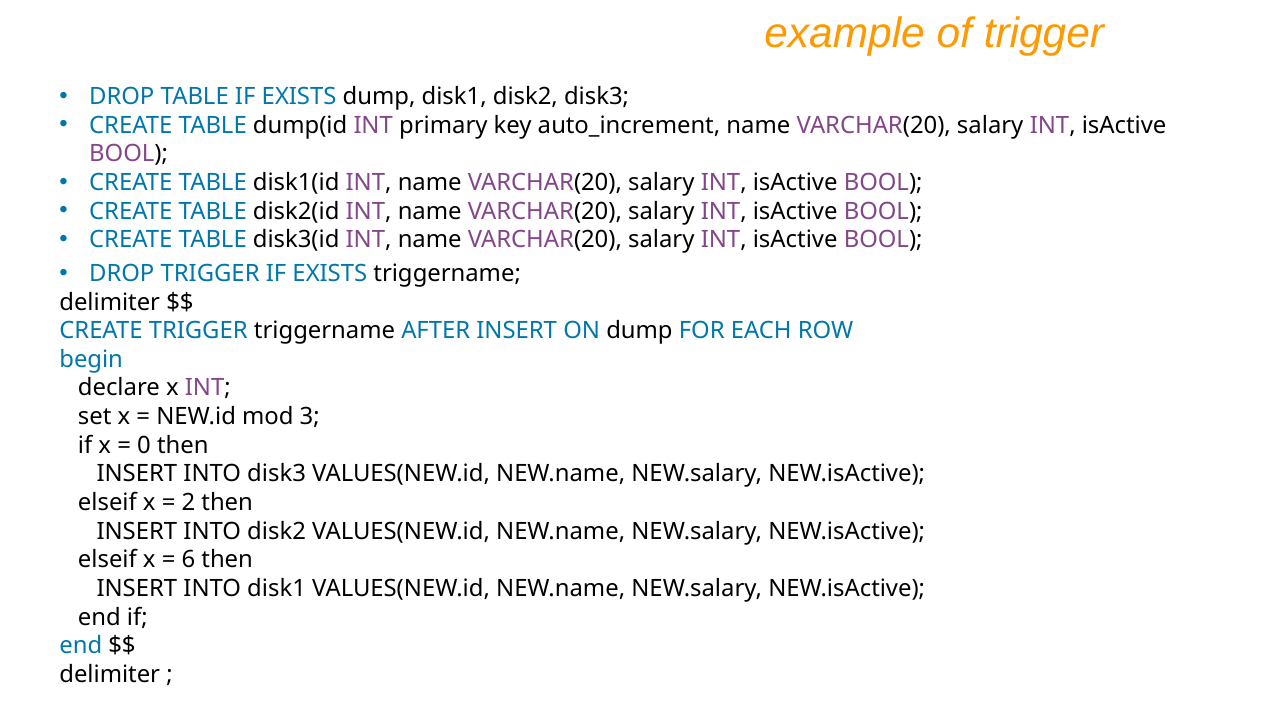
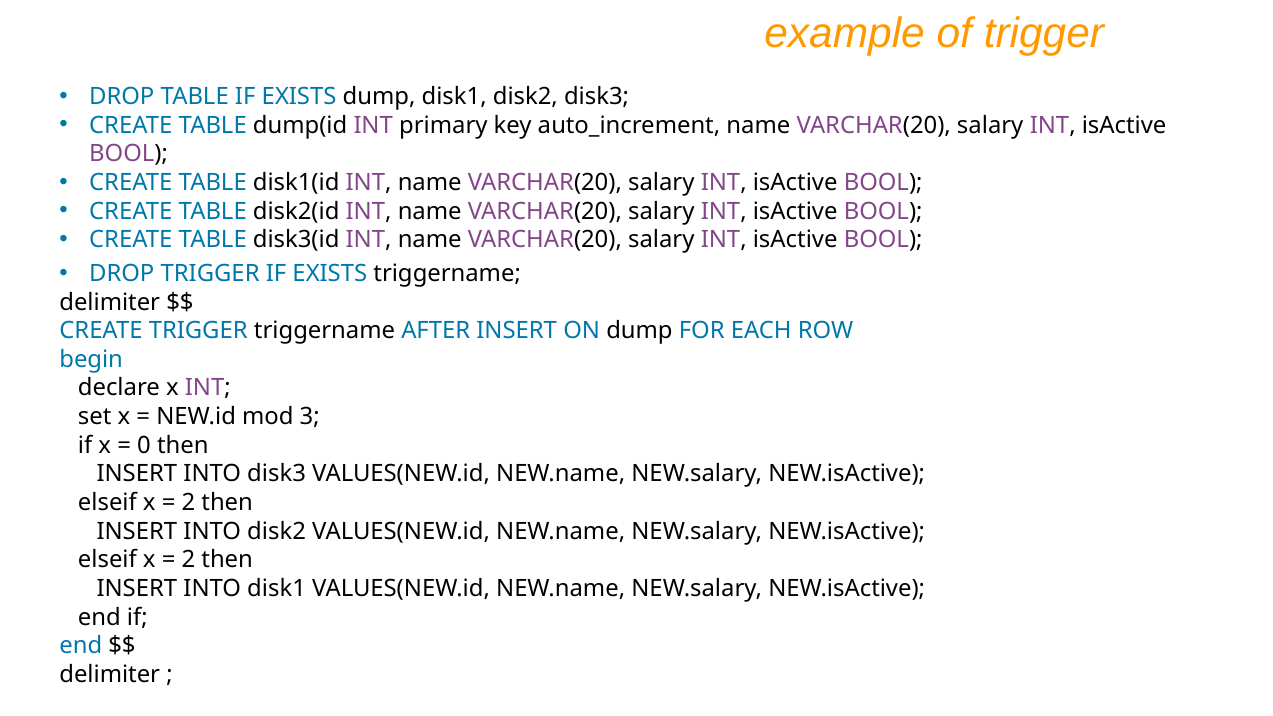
6 at (188, 560): 6 -> 2
